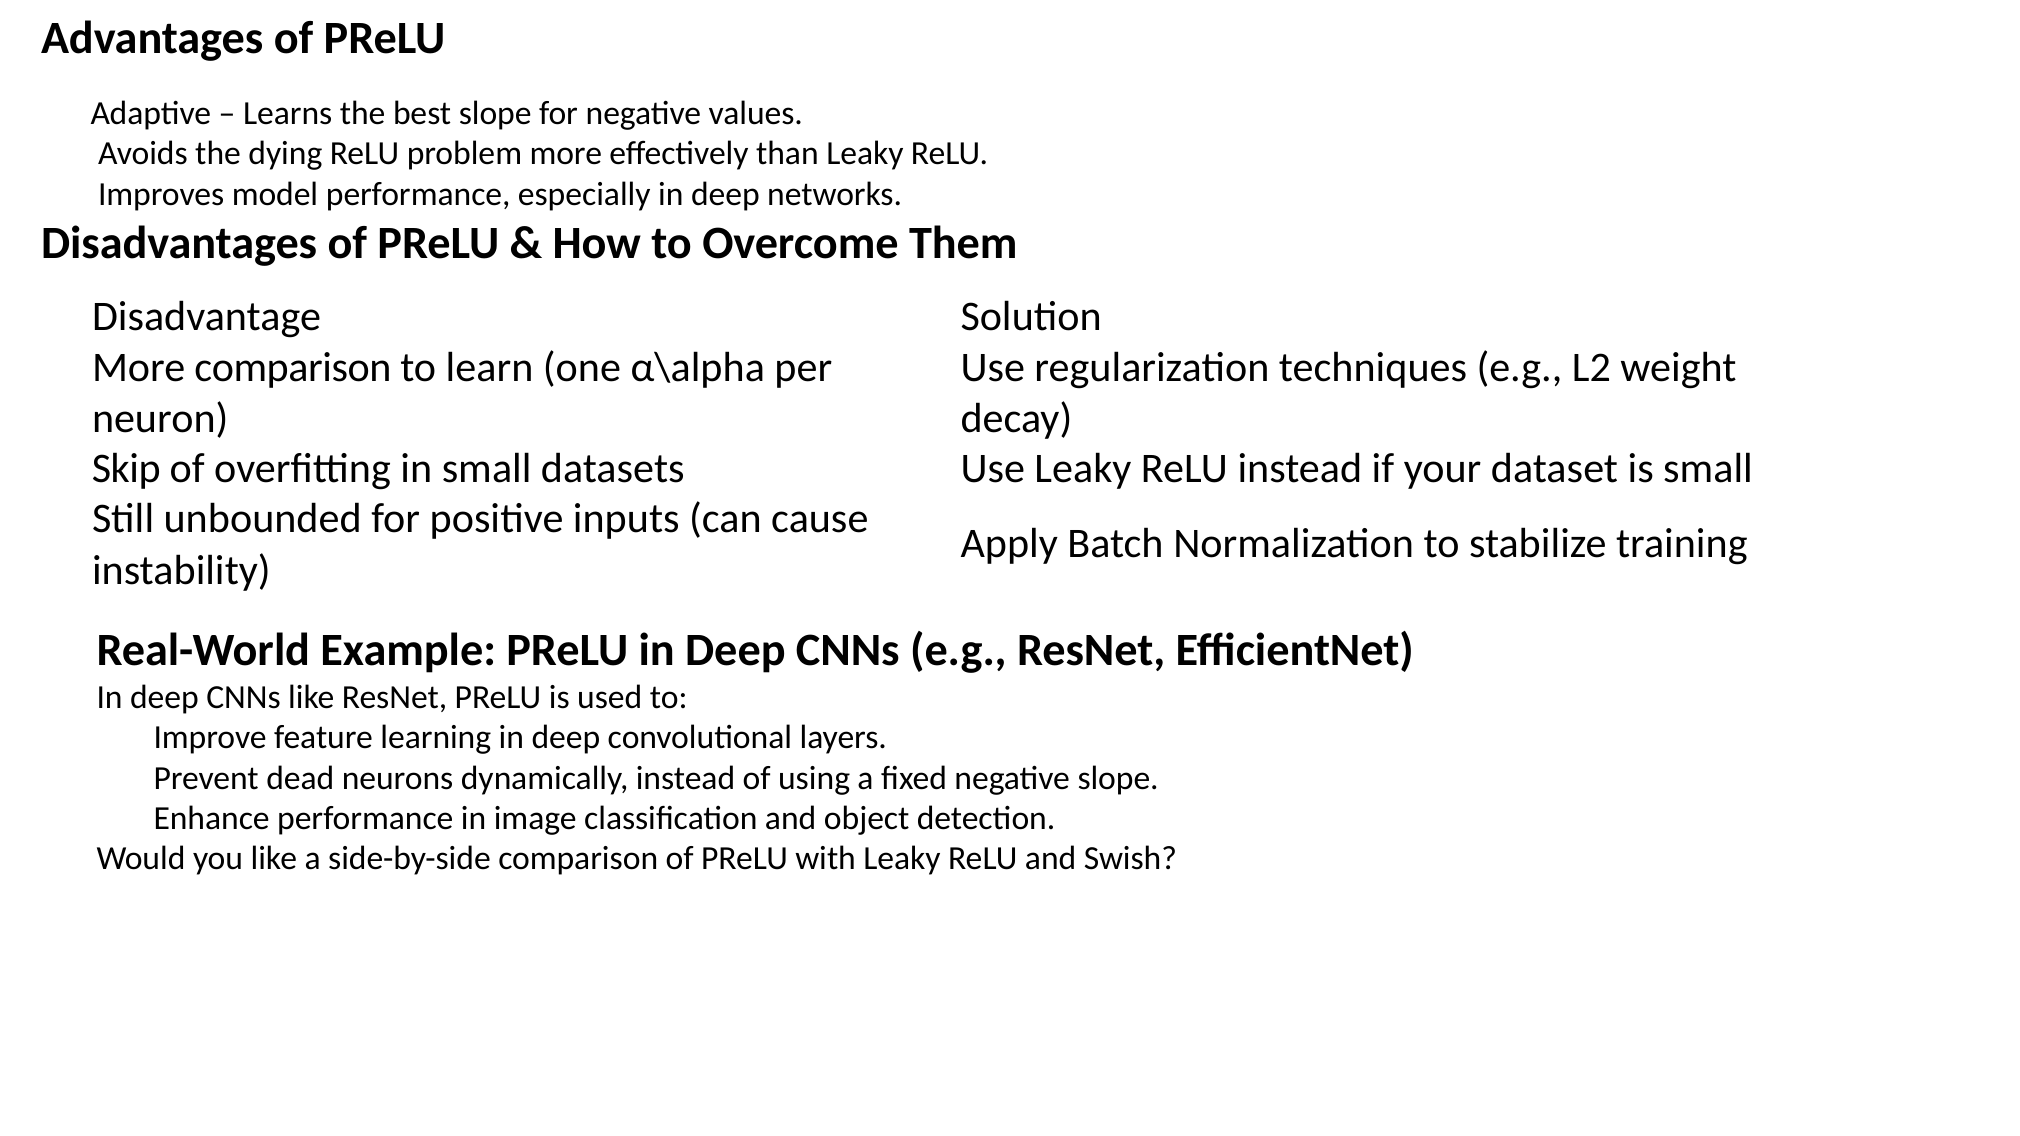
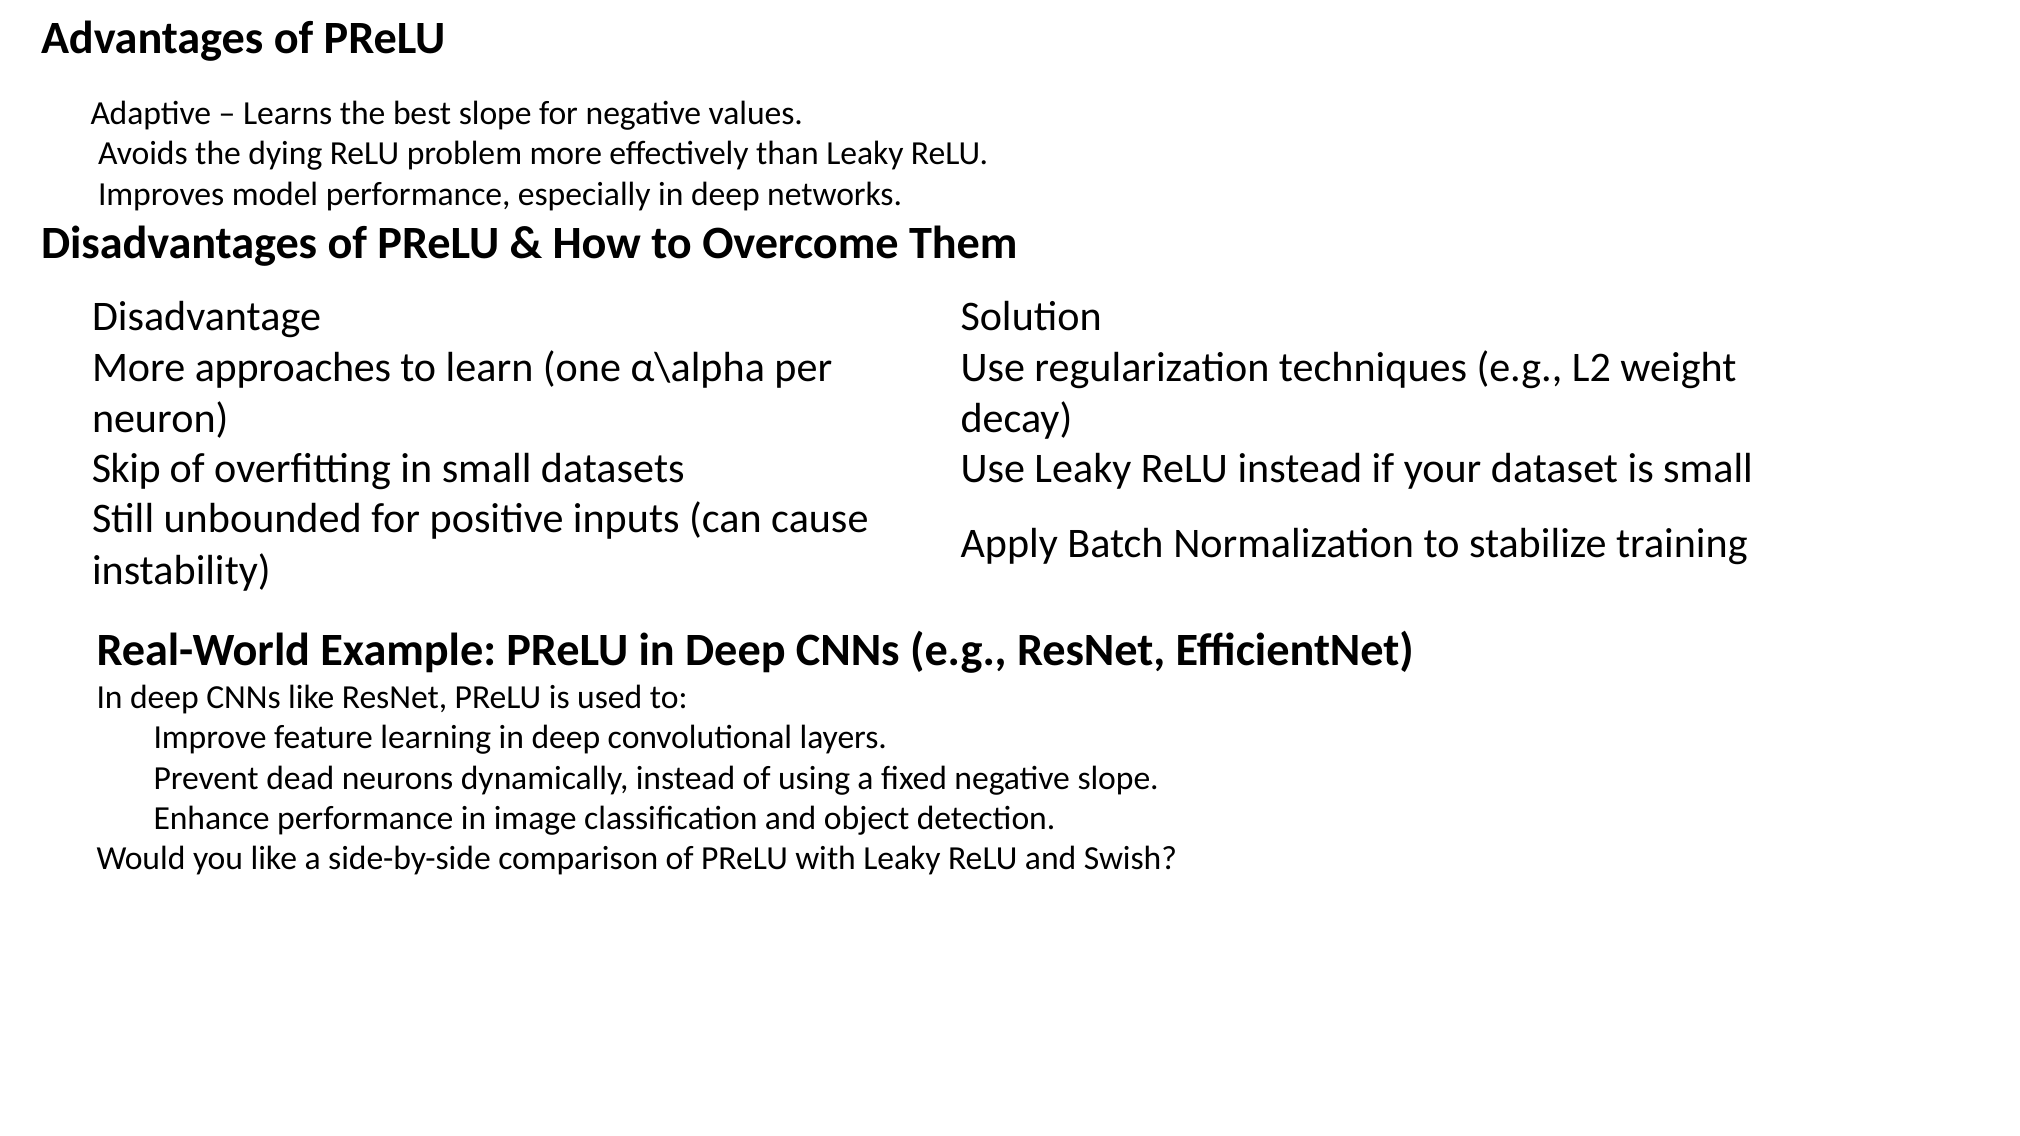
More comparison: comparison -> approaches
